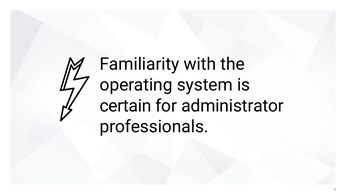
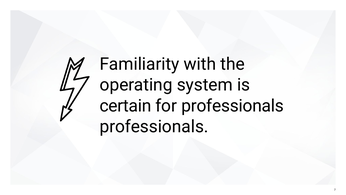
for administrator: administrator -> professionals
